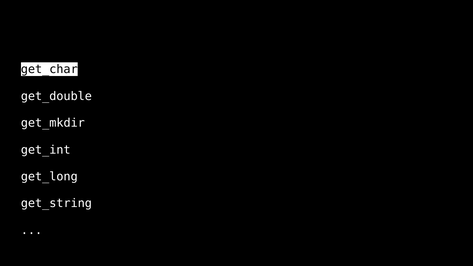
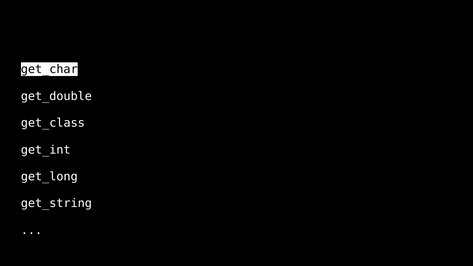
get_mkdir: get_mkdir -> get_class
